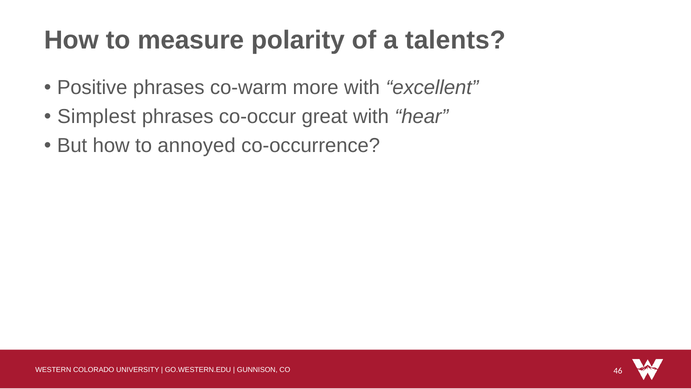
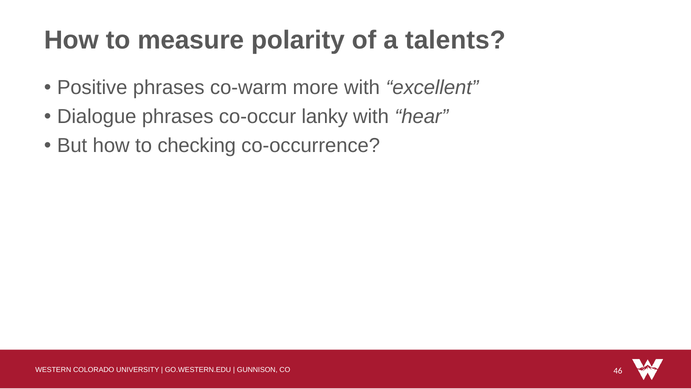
Simplest: Simplest -> Dialogue
great: great -> lanky
annoyed: annoyed -> checking
